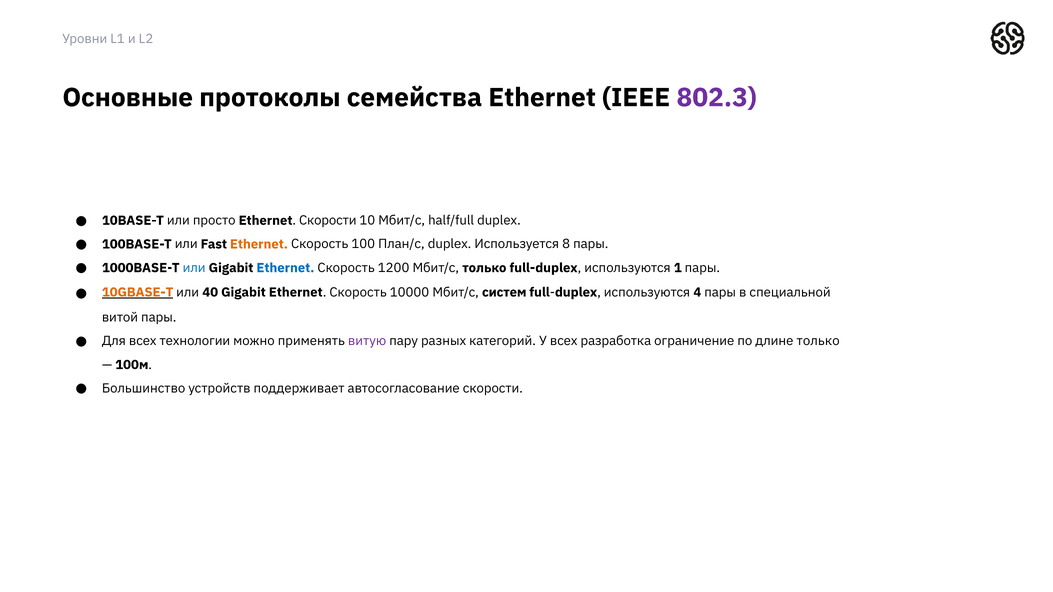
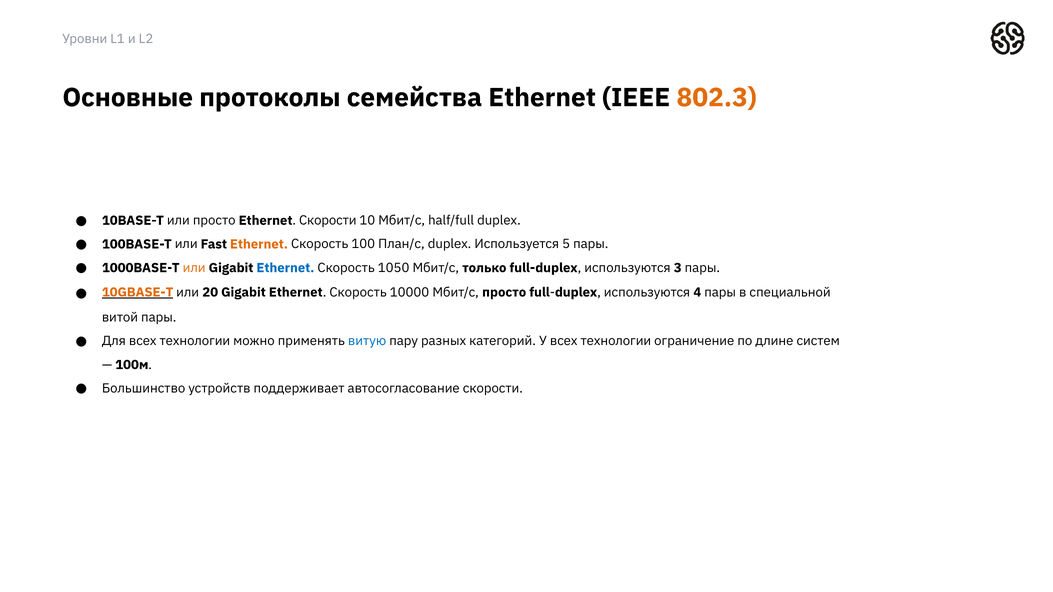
802.3 colour: purple -> orange
8: 8 -> 5
или at (194, 268) colour: blue -> orange
1200: 1200 -> 1050
1: 1 -> 3
40: 40 -> 20
Мбит/с систем: систем -> просто
витую colour: purple -> blue
У всех разработка: разработка -> технологии
длине только: только -> систем
